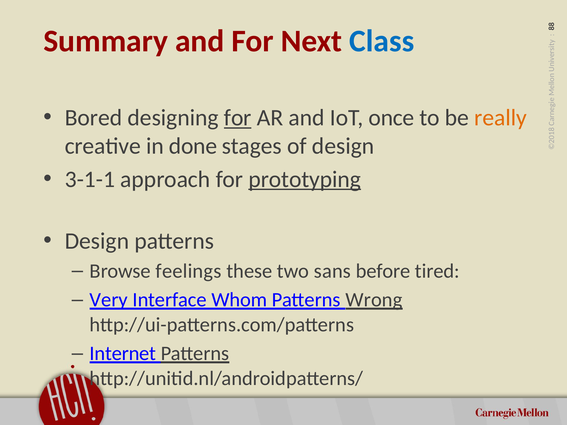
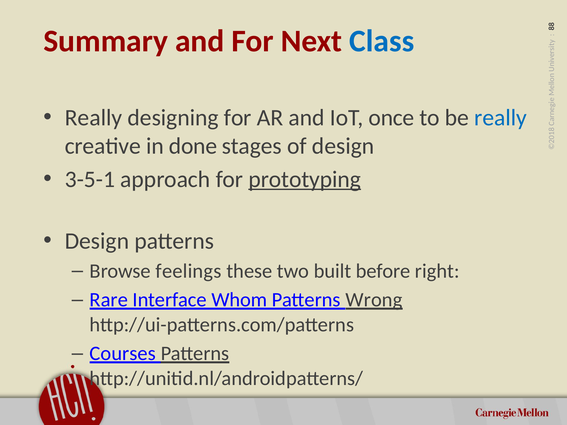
Bored at (94, 118): Bored -> Really
for at (238, 118) underline: present -> none
really at (501, 118) colour: orange -> blue
3-1-1: 3-1-1 -> 3-5-1
sans: sans -> built
tired: tired -> right
Very: Very -> Rare
Internet: Internet -> Courses
